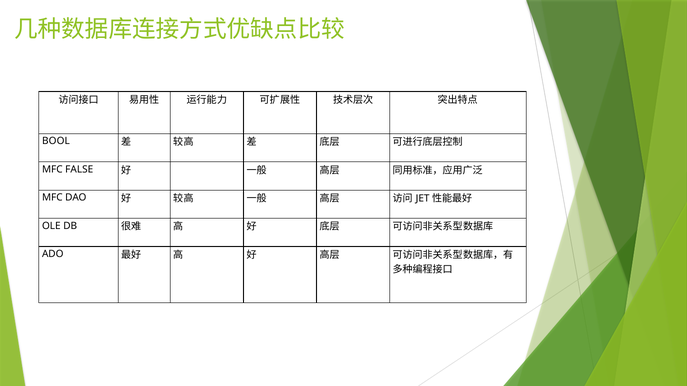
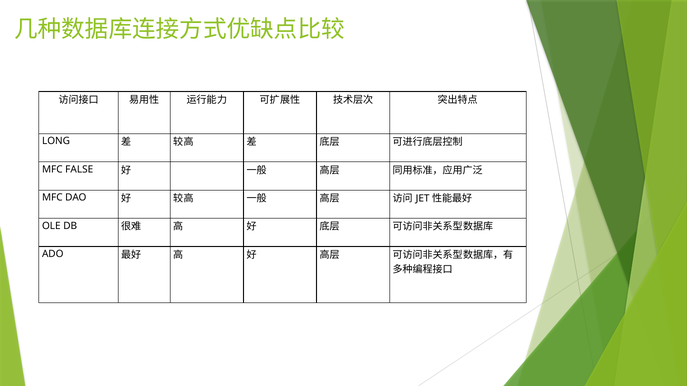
BOOL: BOOL -> LONG
